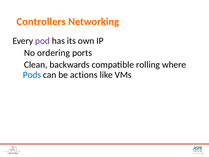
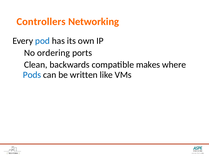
pod colour: purple -> blue
rolling: rolling -> makes
actions: actions -> written
